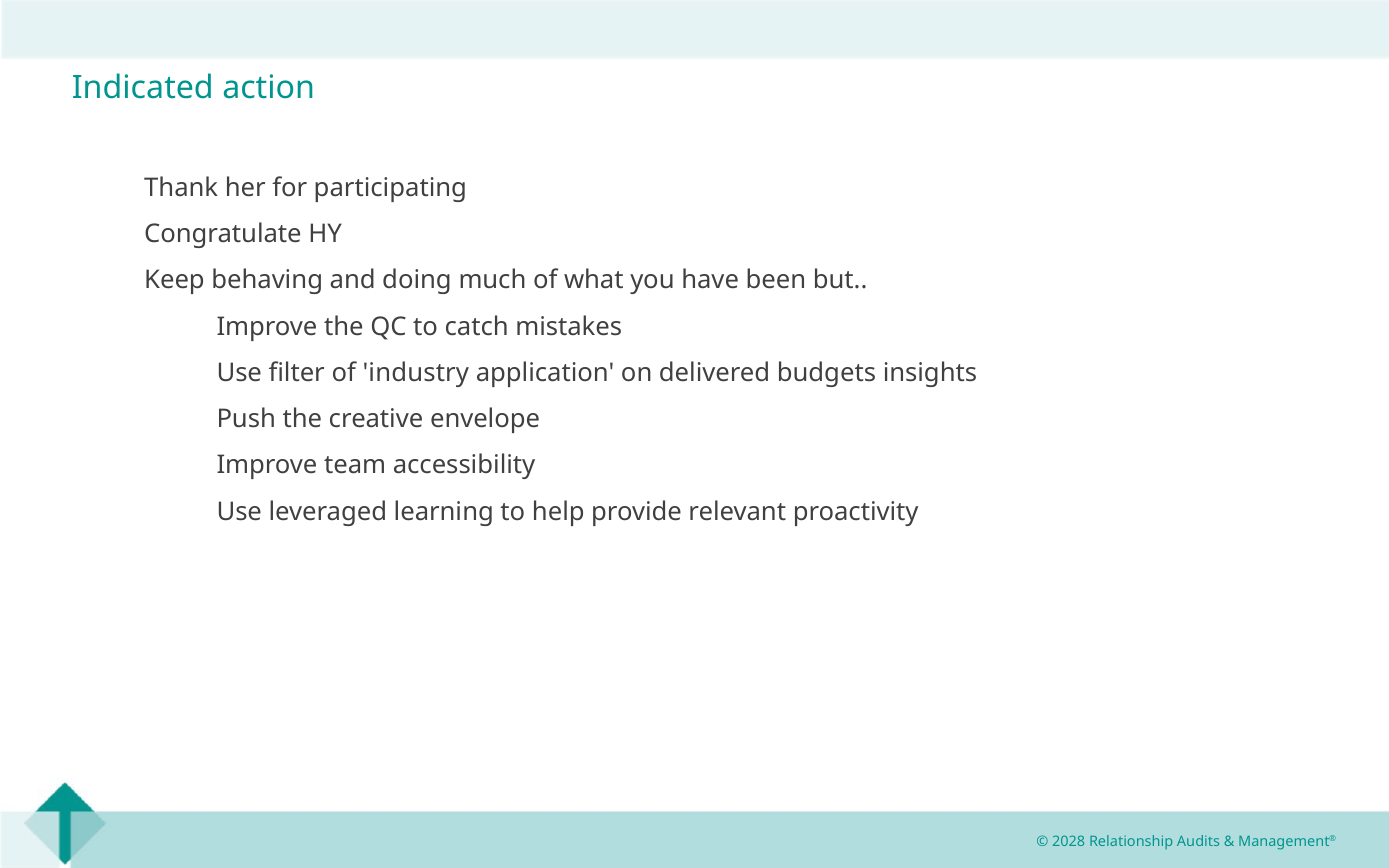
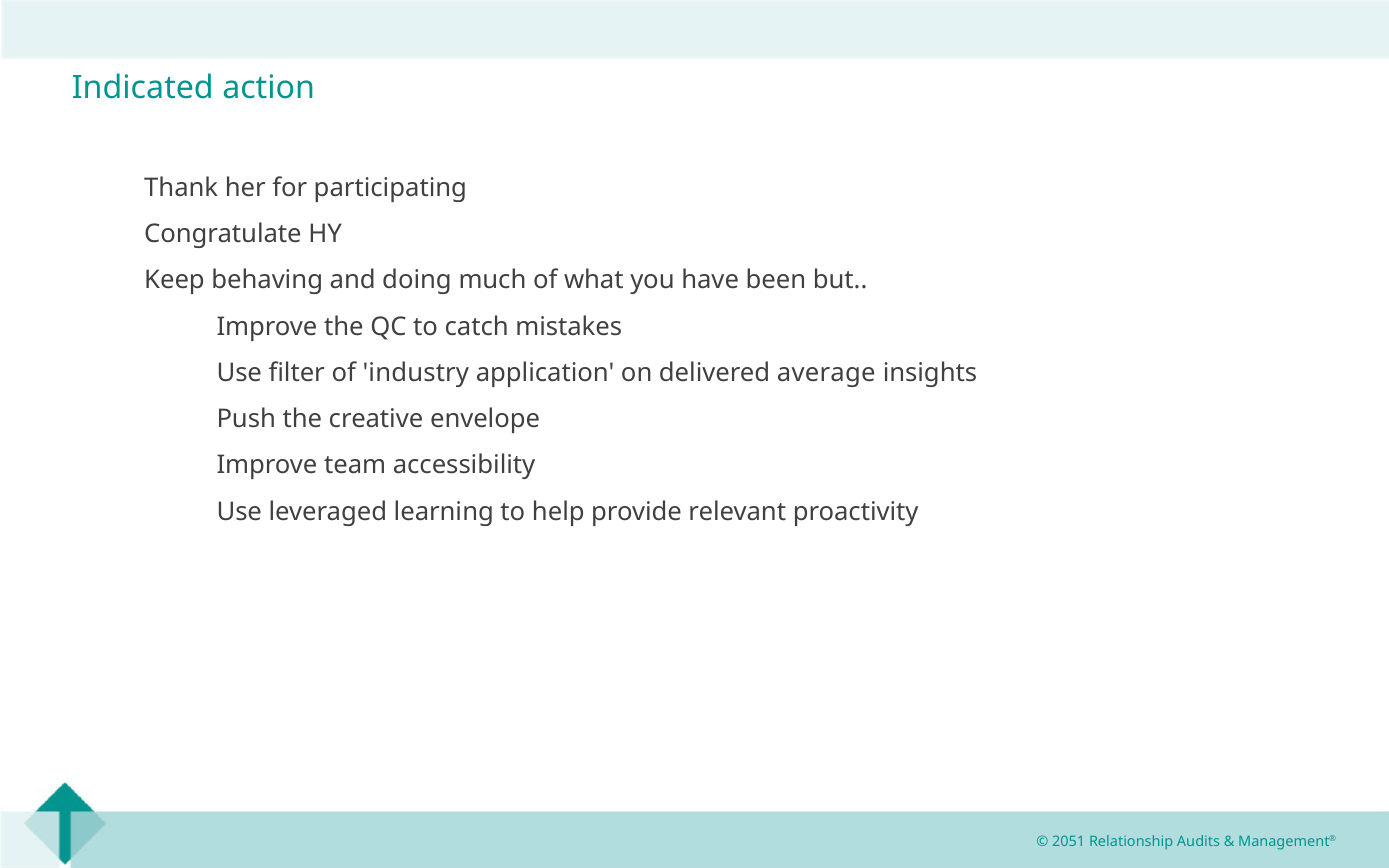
budgets: budgets -> average
2028: 2028 -> 2051
